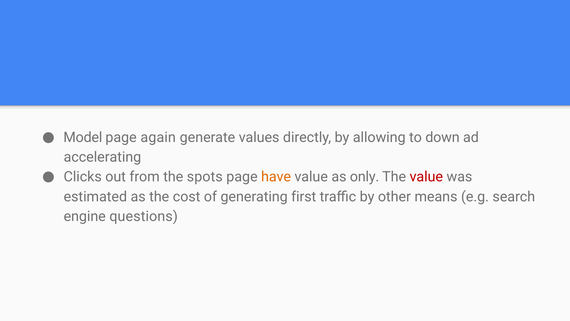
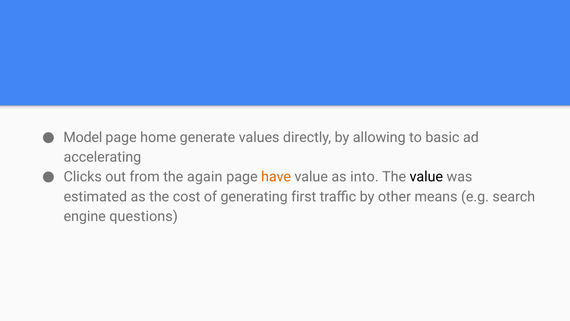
again: again -> home
down: down -> basic
spots: spots -> again
only: only -> into
value at (426, 177) colour: red -> black
